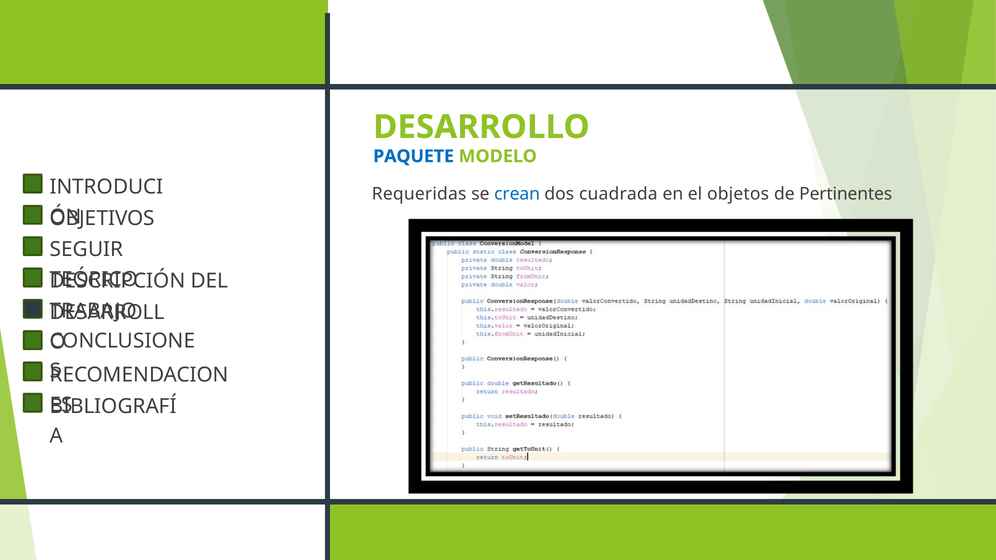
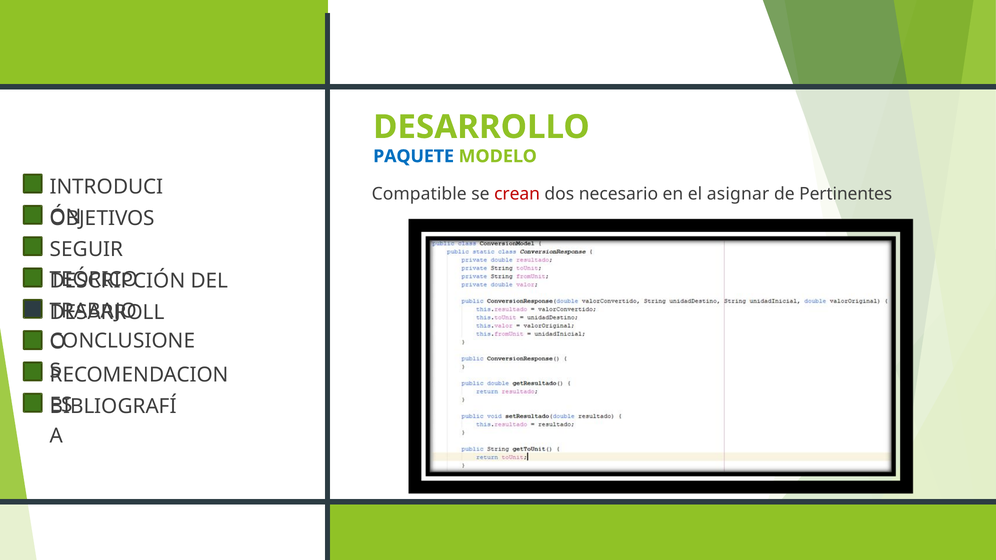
Requeridas: Requeridas -> Compatible
crean colour: blue -> red
cuadrada: cuadrada -> necesario
objetos: objetos -> asignar
